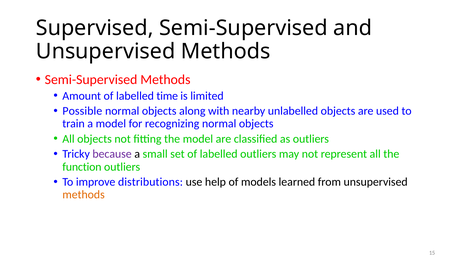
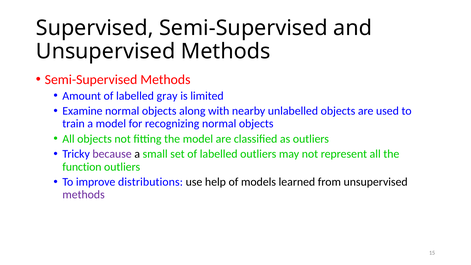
time: time -> gray
Possible: Possible -> Examine
methods at (84, 195) colour: orange -> purple
